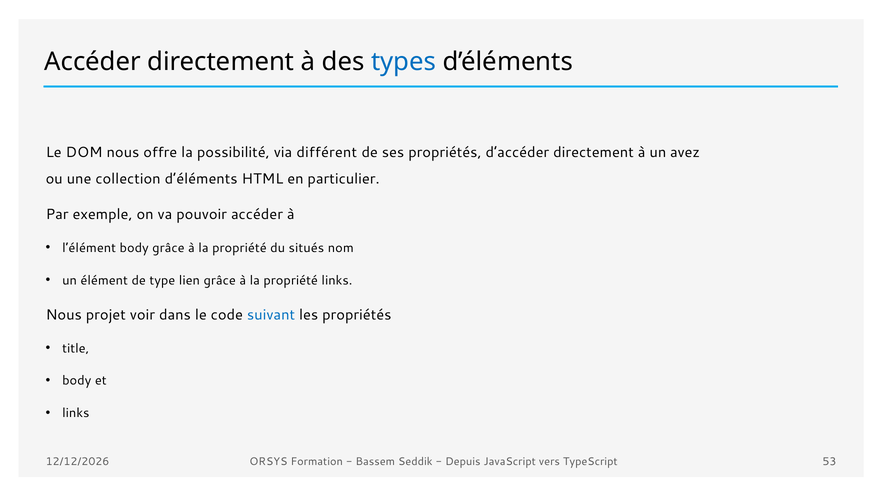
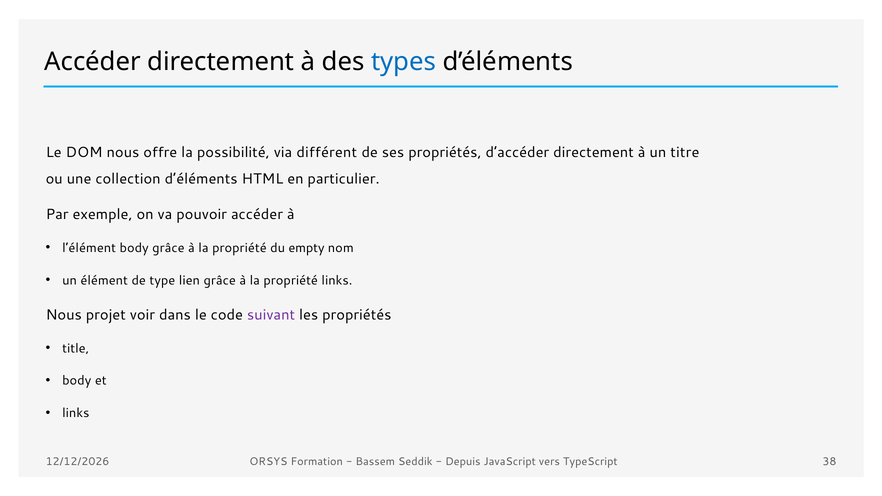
avez: avez -> titre
situés: situés -> empty
suivant colour: blue -> purple
53: 53 -> 38
